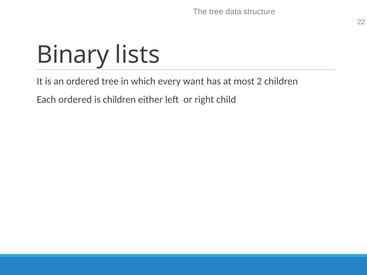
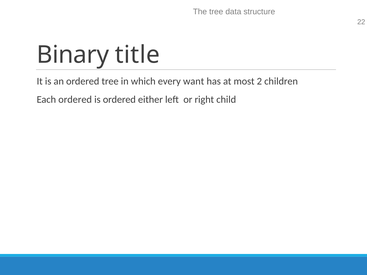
lists: lists -> title
is children: children -> ordered
